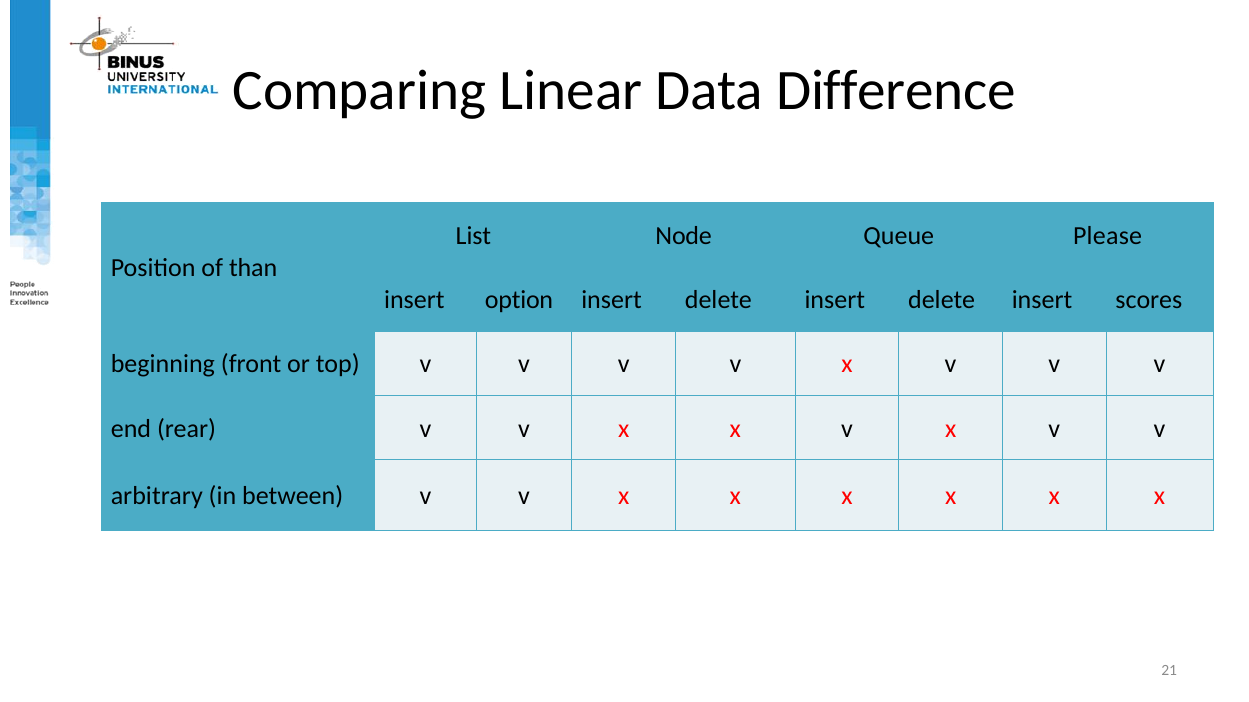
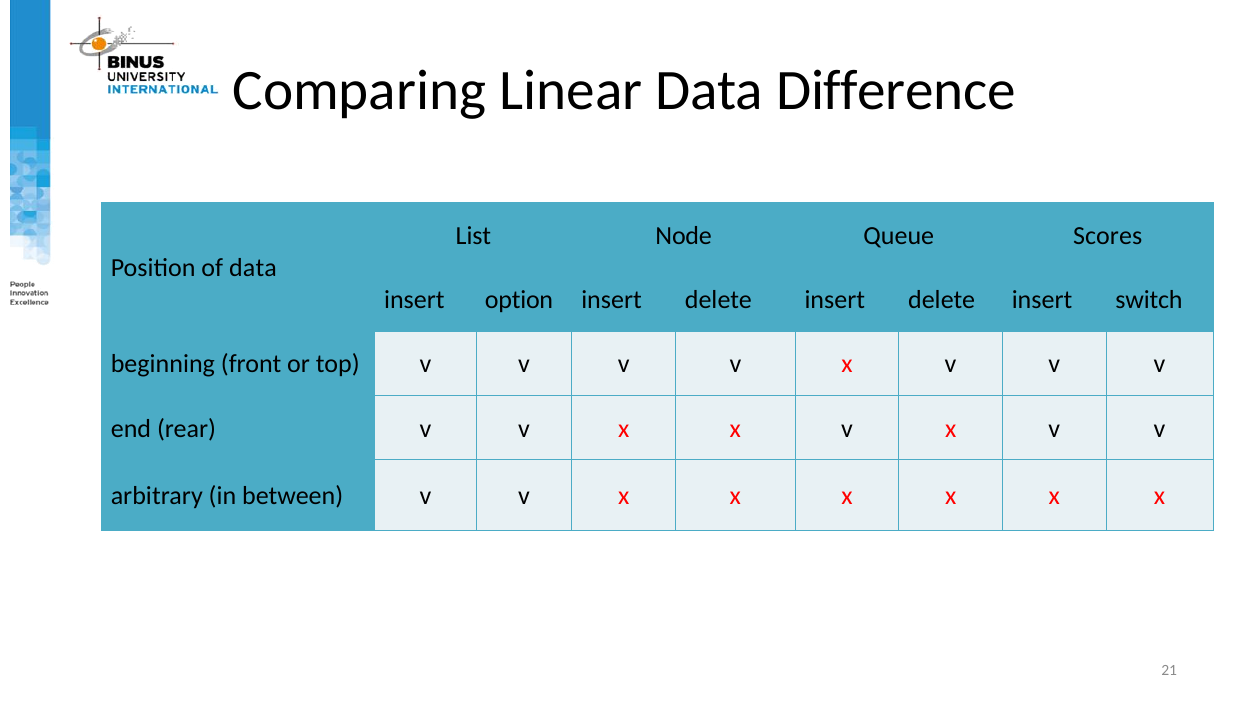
Please: Please -> Scores
of than: than -> data
scores: scores -> switch
